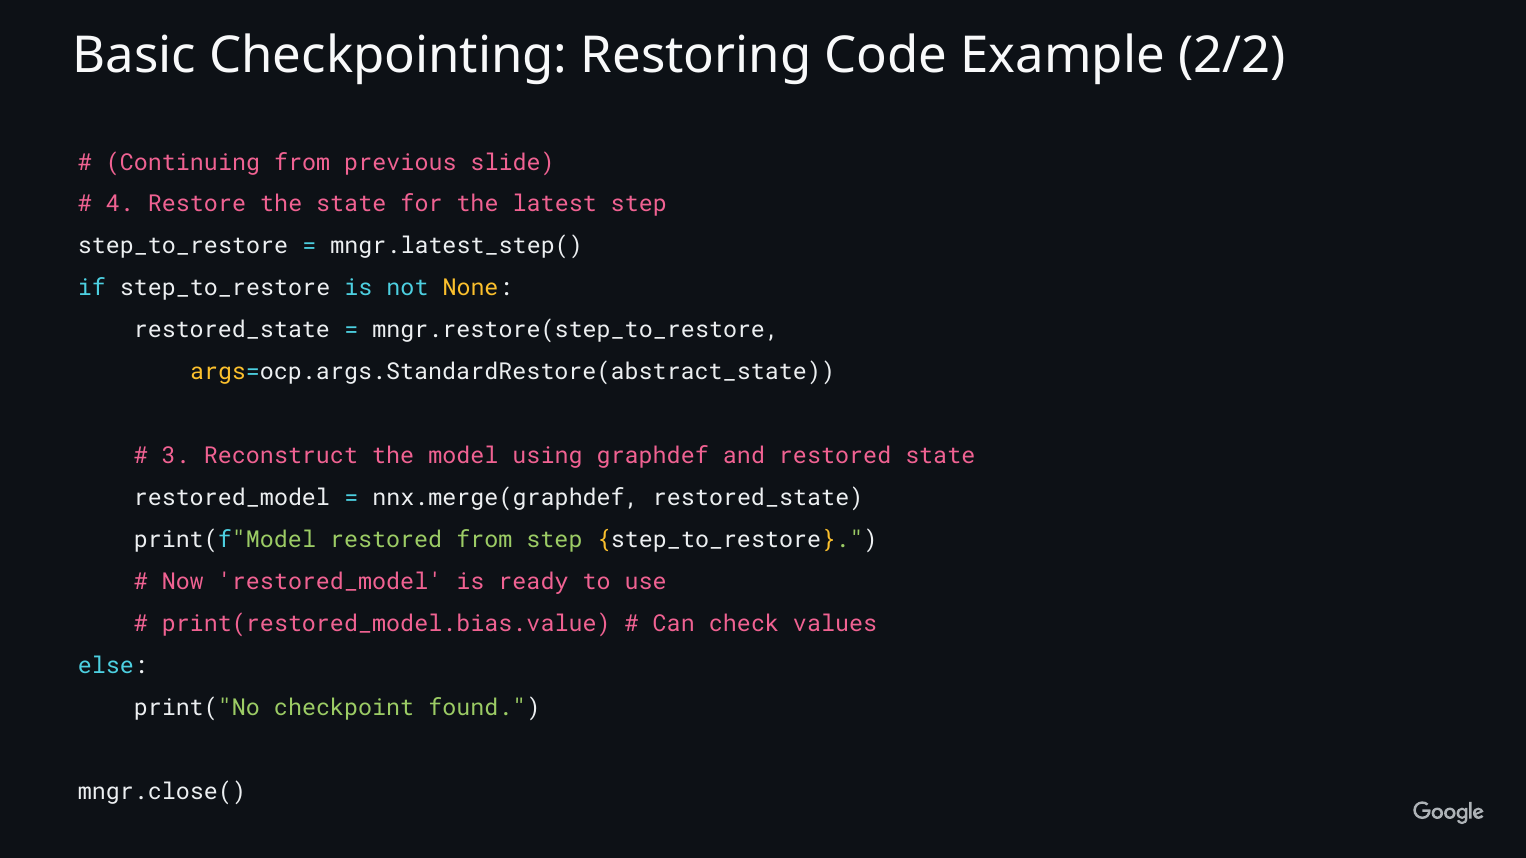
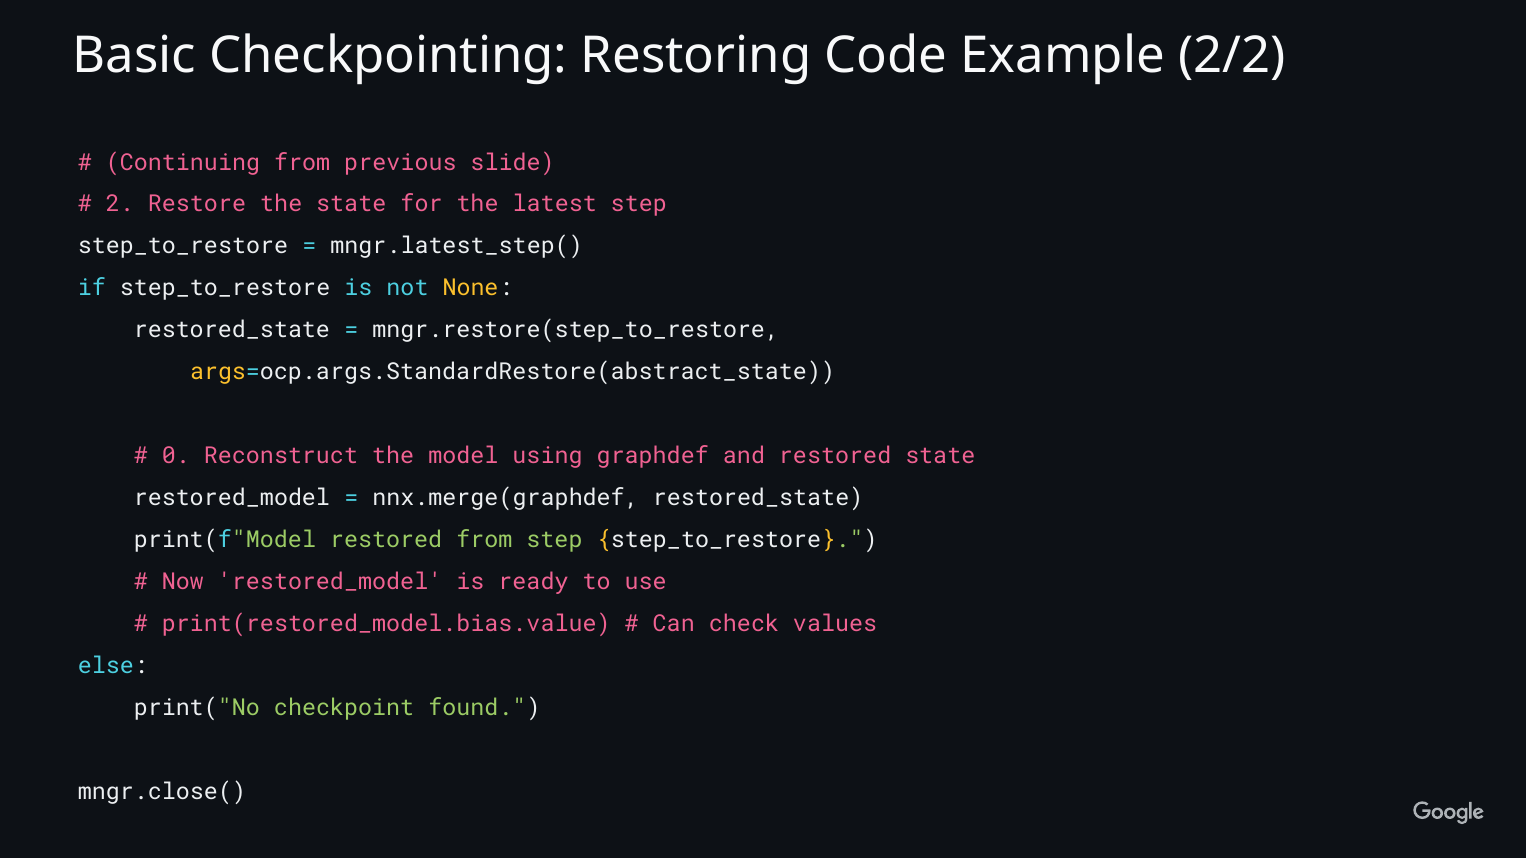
4: 4 -> 2
3: 3 -> 0
